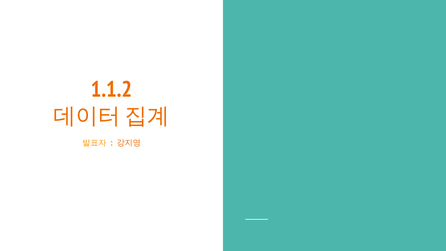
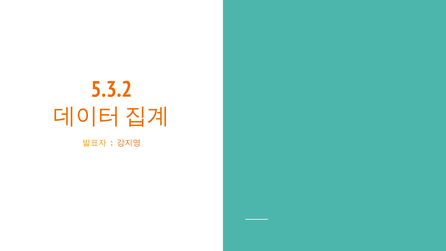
1.1.2: 1.1.2 -> 5.3.2
